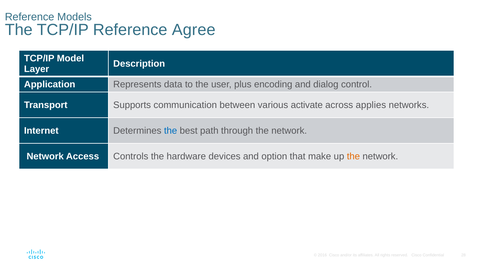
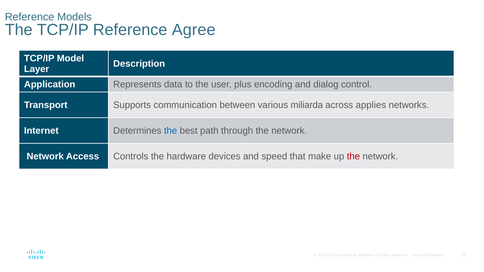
activate: activate -> miliarda
option: option -> speed
the at (353, 157) colour: orange -> red
